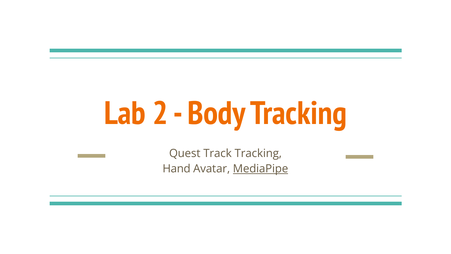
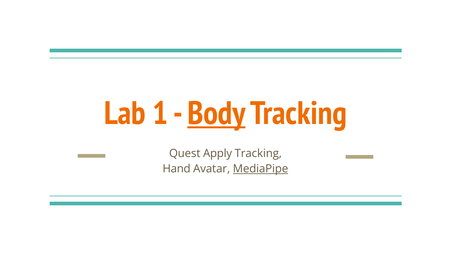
2: 2 -> 1
Body underline: none -> present
Track: Track -> Apply
